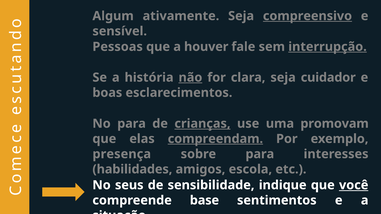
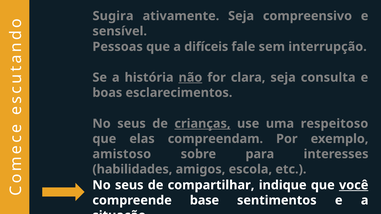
Algum: Algum -> Sugira
compreensivo underline: present -> none
houver: houver -> difíceis
interrupção underline: present -> none
cuidador: cuidador -> consulta
para at (132, 124): para -> seus
promovam: promovam -> respeitoso
compreendam underline: present -> none
presença: presença -> amistoso
sensibilidade: sensibilidade -> compartilhar
